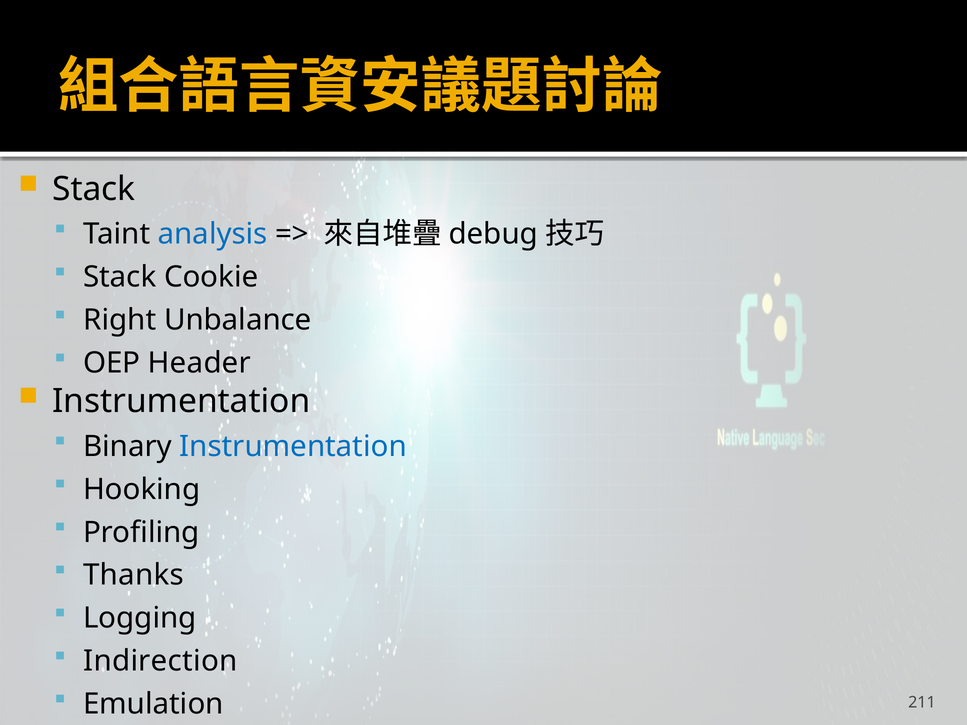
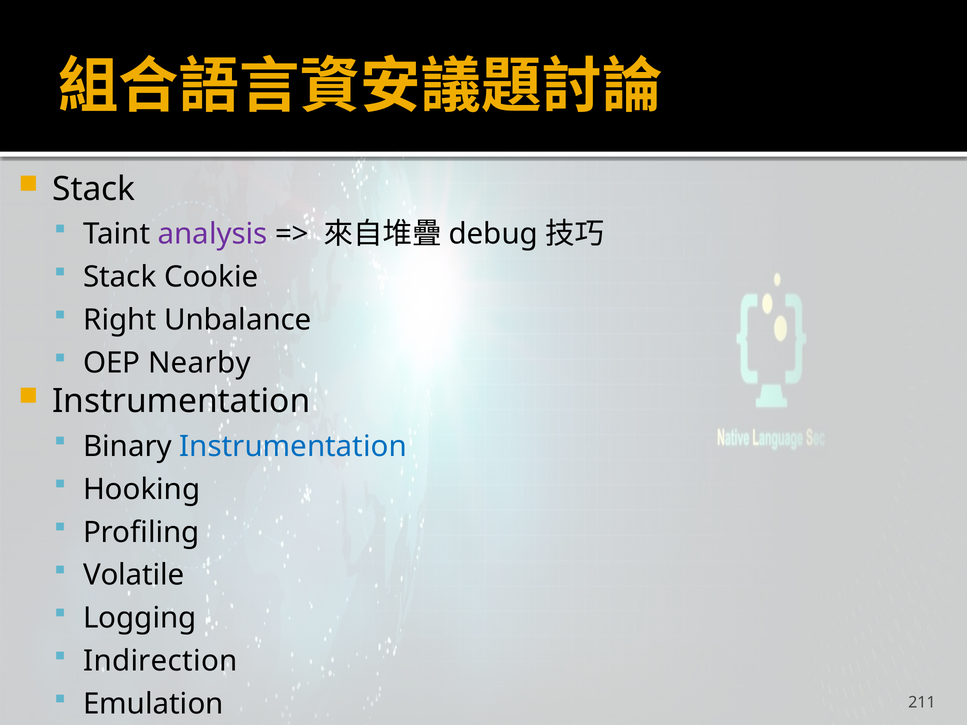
analysis colour: blue -> purple
Header: Header -> Nearby
Thanks: Thanks -> Volatile
